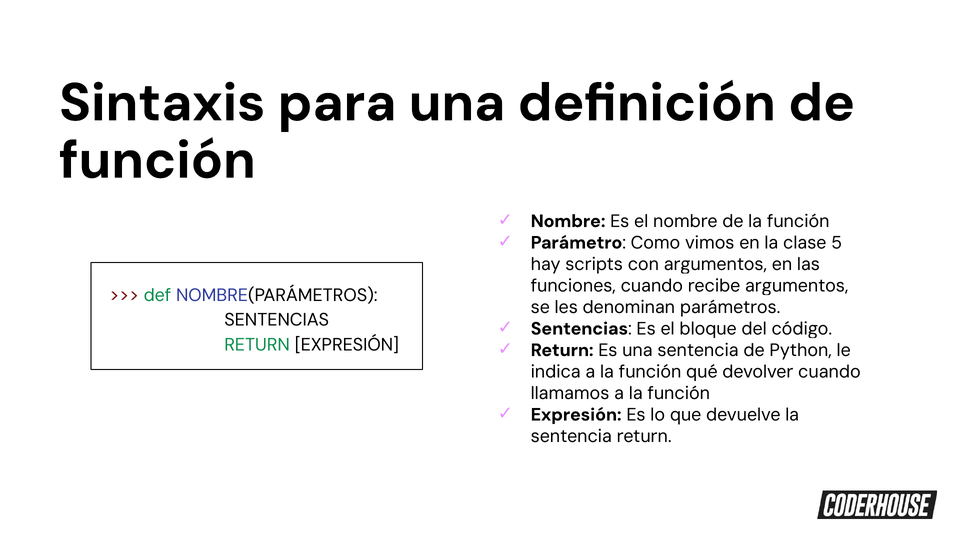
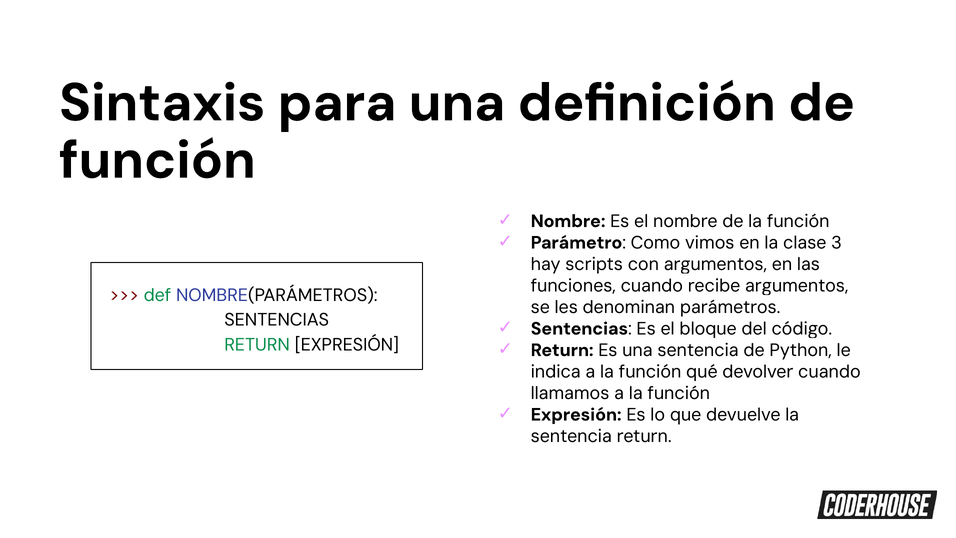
5: 5 -> 3
